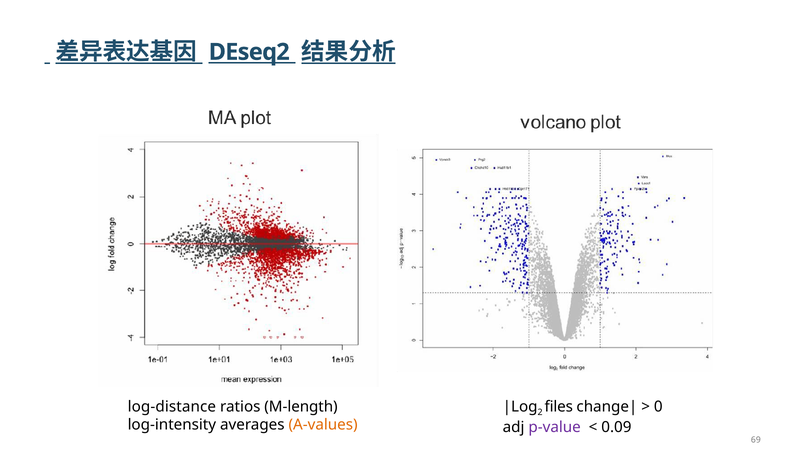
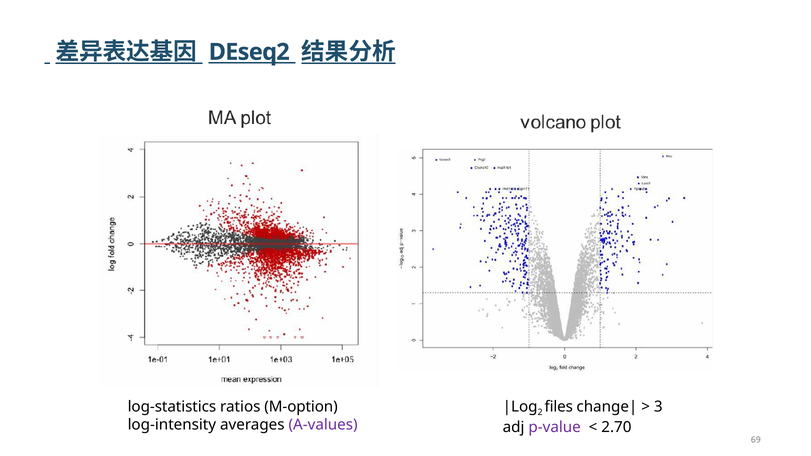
log-distance: log-distance -> log-statistics
M-length: M-length -> M-option
0: 0 -> 3
A-values colour: orange -> purple
0.09: 0.09 -> 2.70
